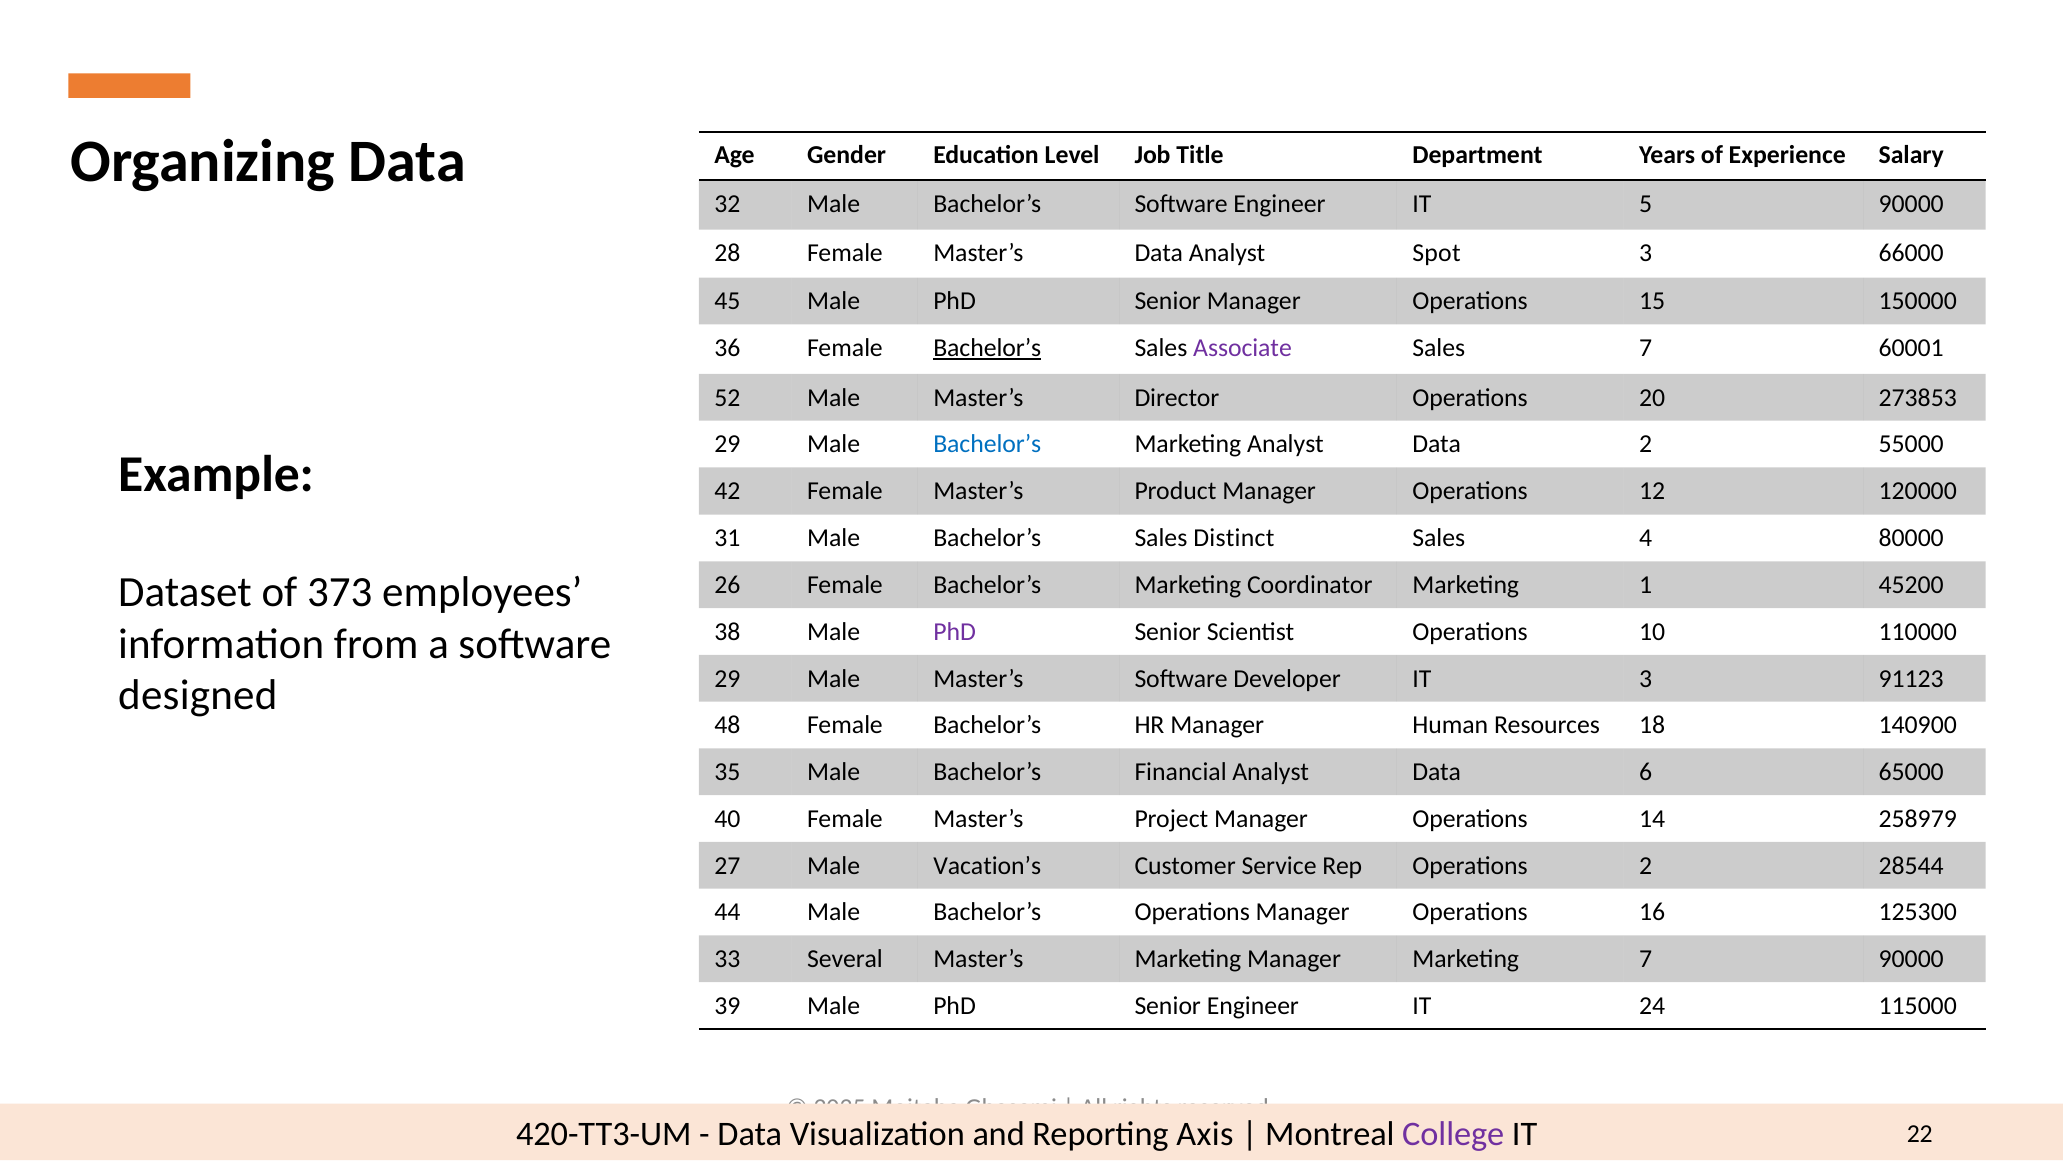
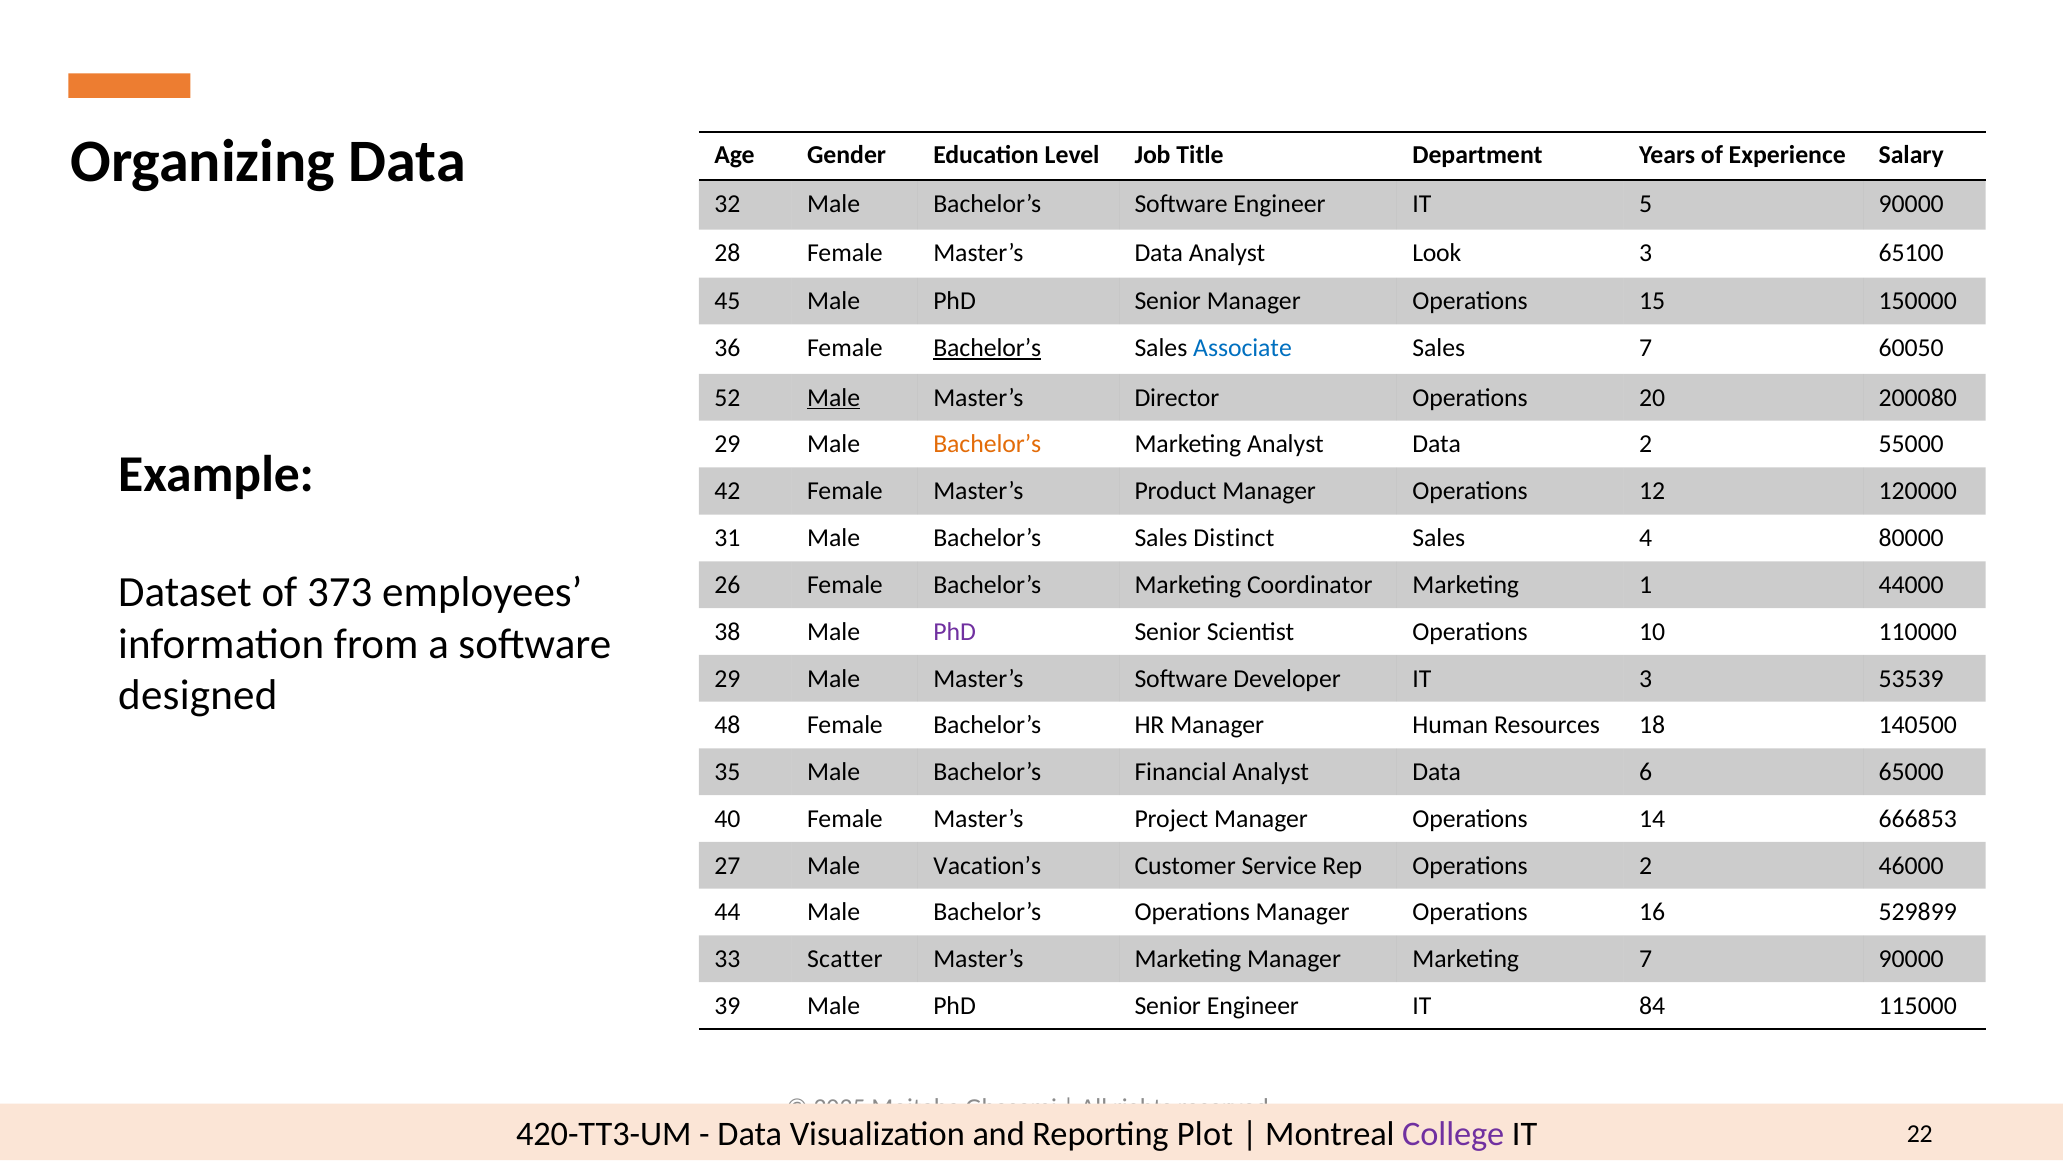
Spot: Spot -> Look
66000: 66000 -> 65100
Associate colour: purple -> blue
60001: 60001 -> 60050
Male at (834, 397) underline: none -> present
273853: 273853 -> 200080
Bachelor’s at (987, 444) colour: blue -> orange
45200: 45200 -> 44000
91123: 91123 -> 53539
140900: 140900 -> 140500
258979: 258979 -> 666853
28544: 28544 -> 46000
125300: 125300 -> 529899
Several: Several -> Scatter
24: 24 -> 84
Axis: Axis -> Plot
